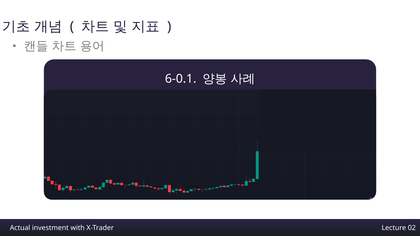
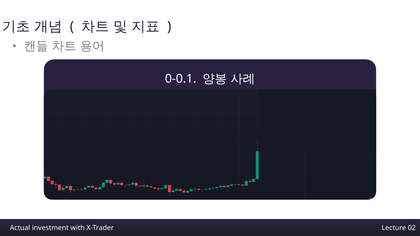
6-0.1: 6-0.1 -> 0-0.1
